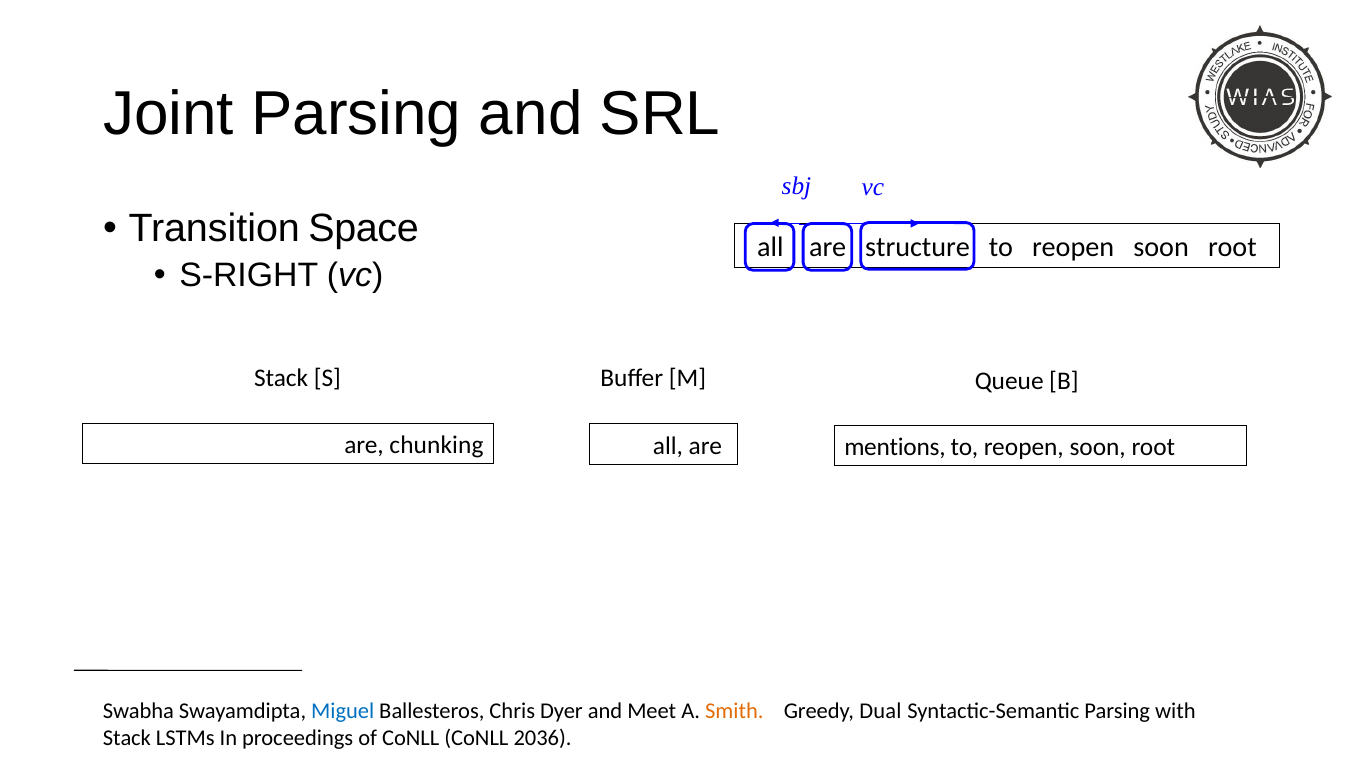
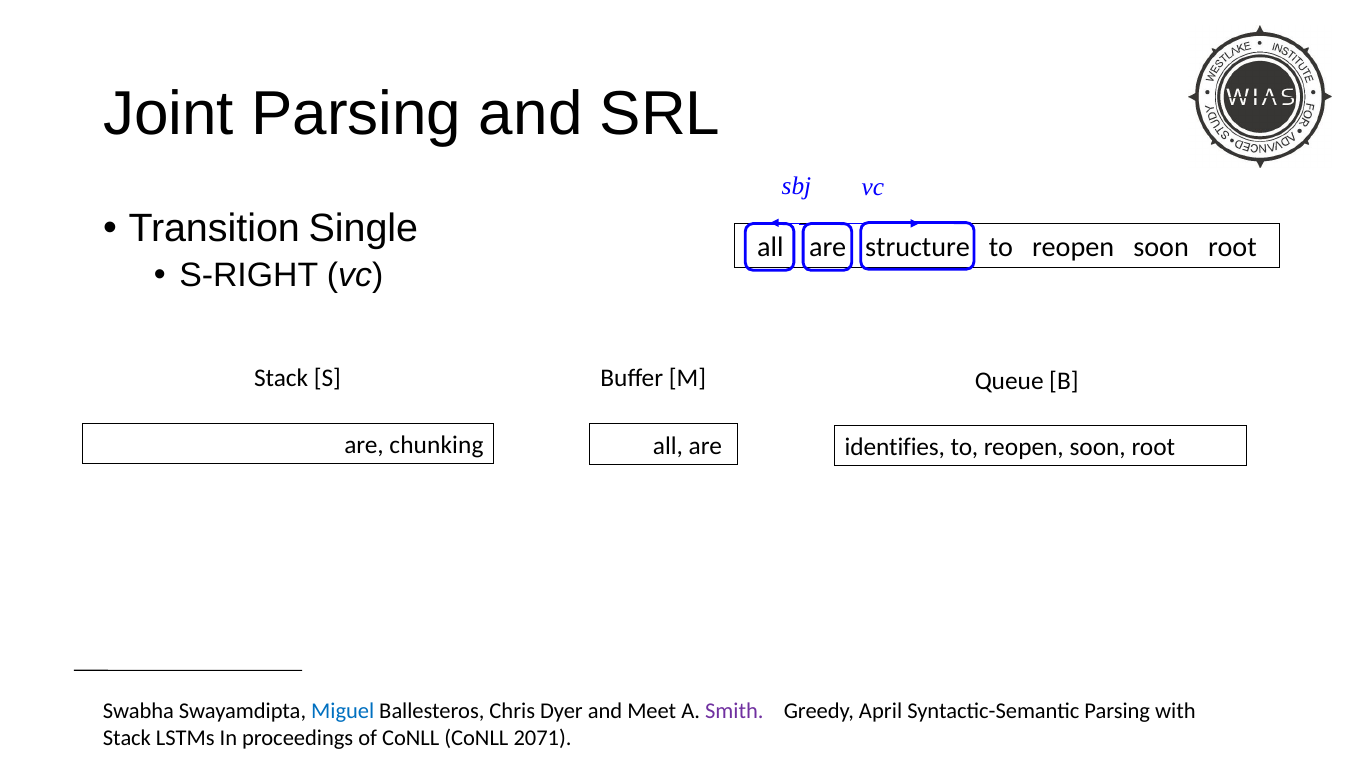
Space: Space -> Single
mentions: mentions -> identifies
Smith colour: orange -> purple
Dual: Dual -> April
2036: 2036 -> 2071
